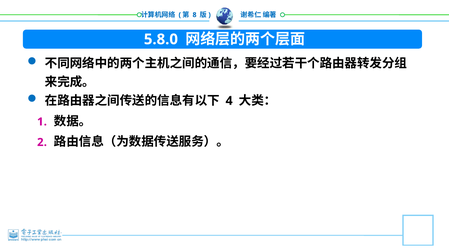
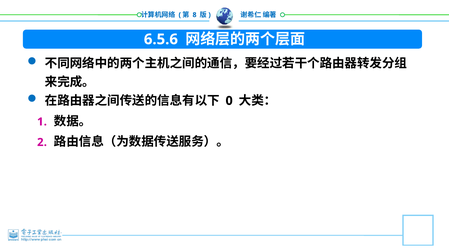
5.8.0: 5.8.0 -> 6.5.6
4: 4 -> 0
